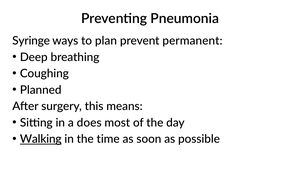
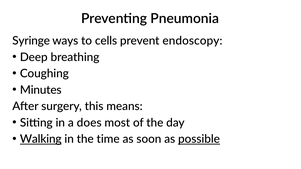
plan: plan -> cells
permanent: permanent -> endoscopy
Planned: Planned -> Minutes
possible underline: none -> present
